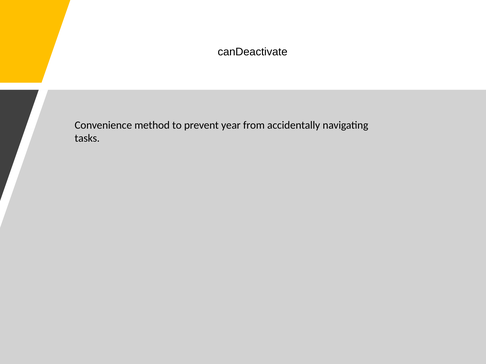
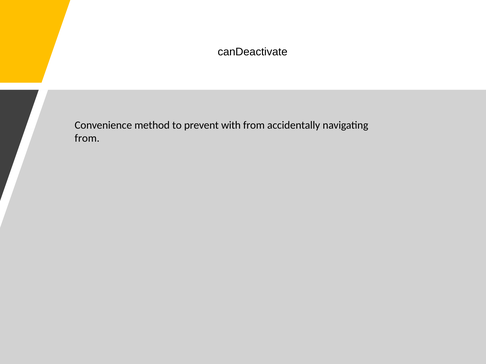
year: year -> with
tasks at (87, 139): tasks -> from
